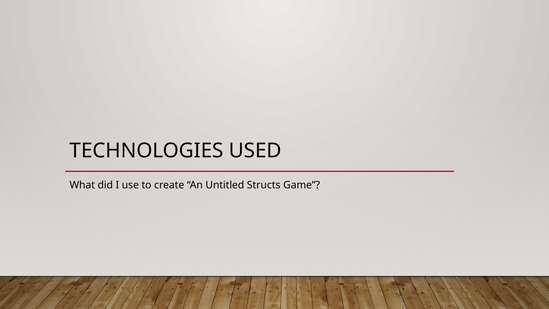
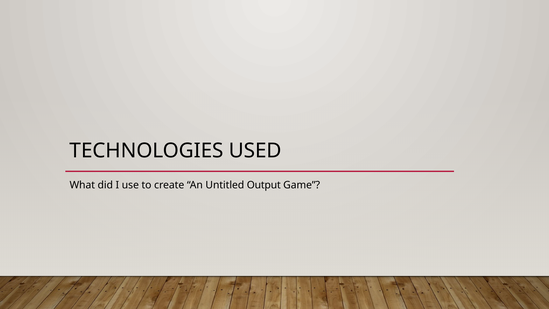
Structs: Structs -> Output
